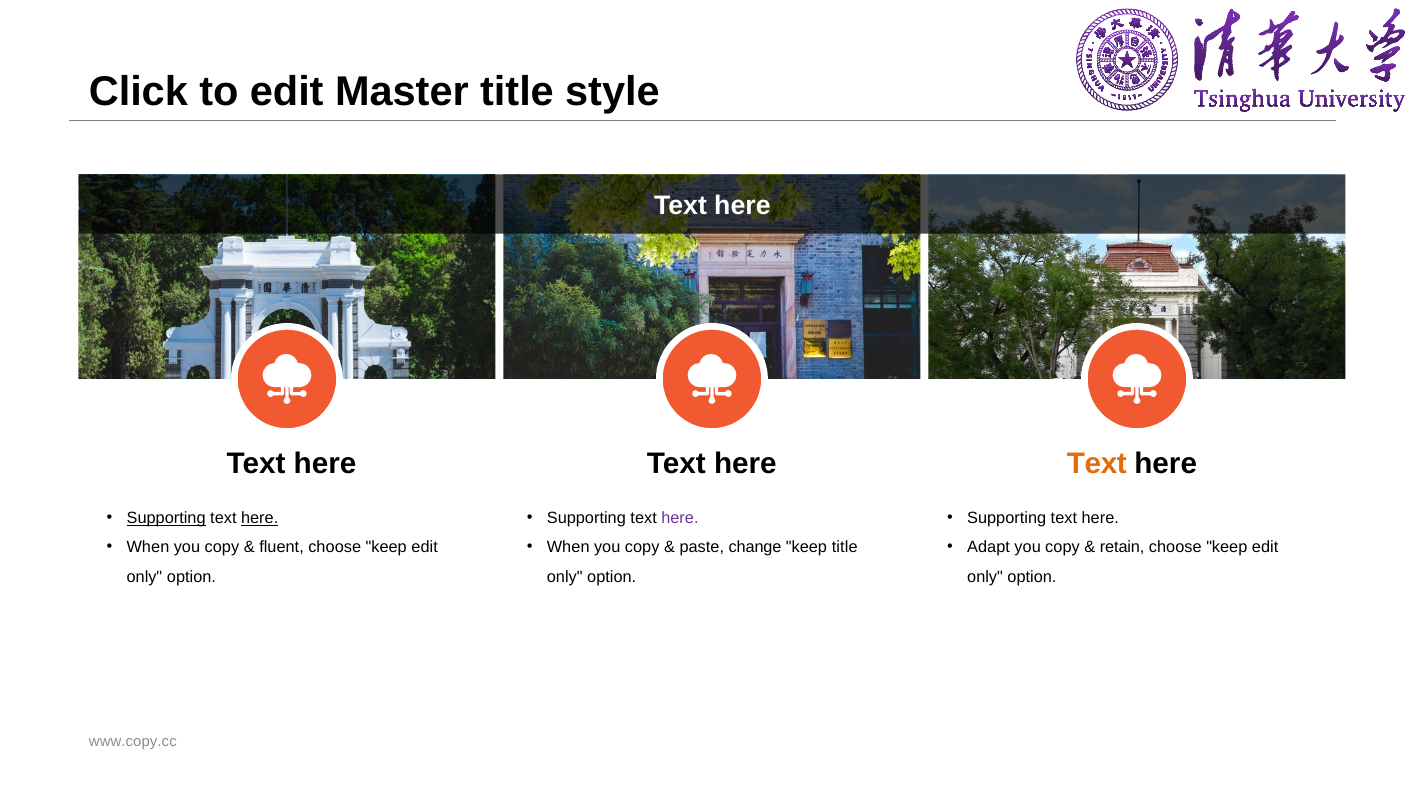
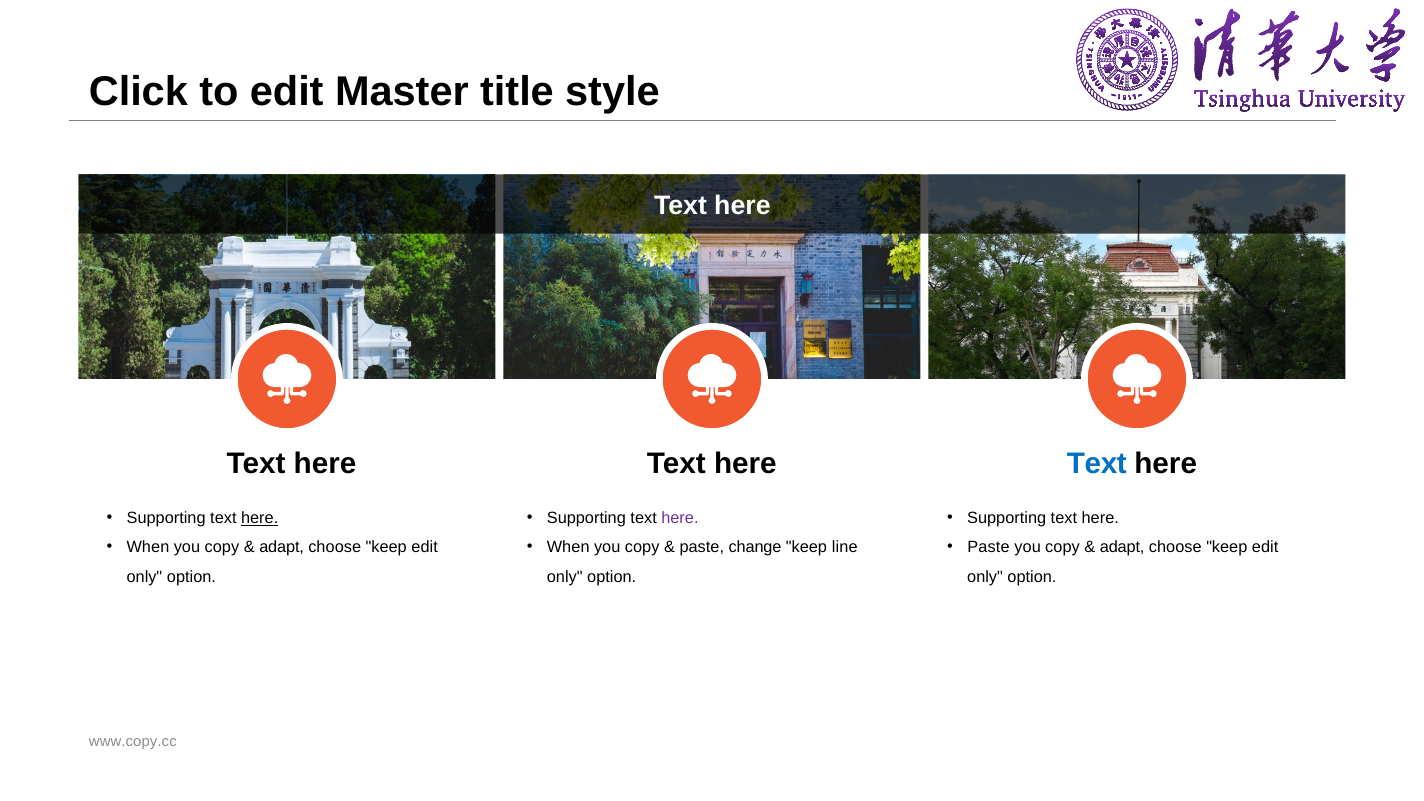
Text at (1097, 464) colour: orange -> blue
Supporting at (166, 518) underline: present -> none
fluent at (282, 548): fluent -> adapt
keep title: title -> line
Adapt at (989, 548): Adapt -> Paste
retain at (1122, 548): retain -> adapt
